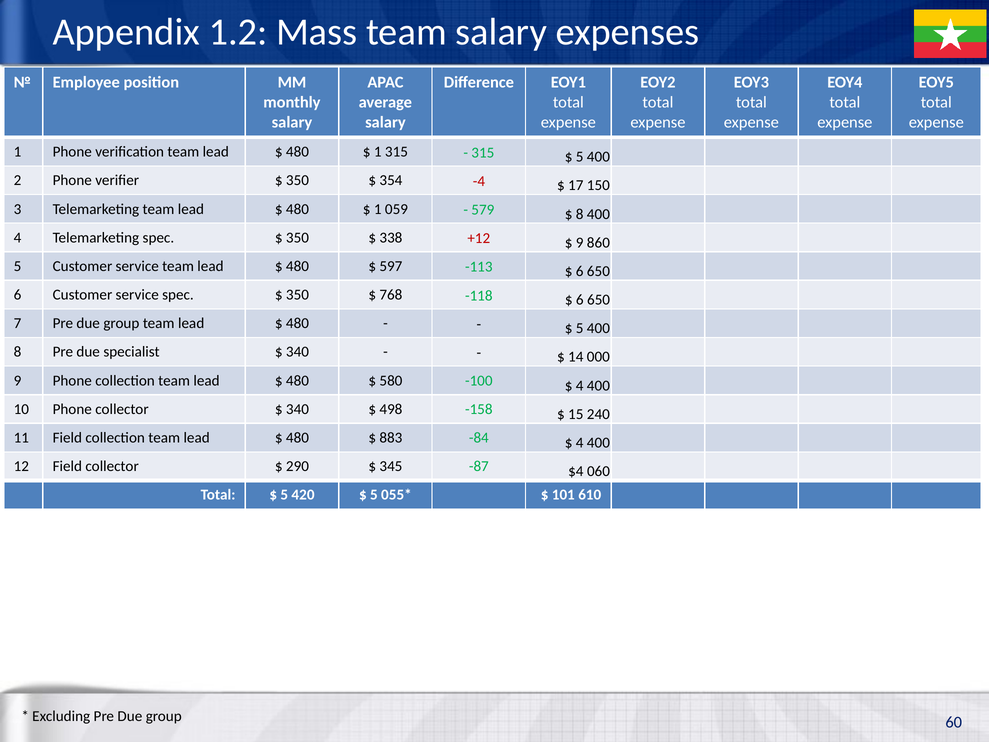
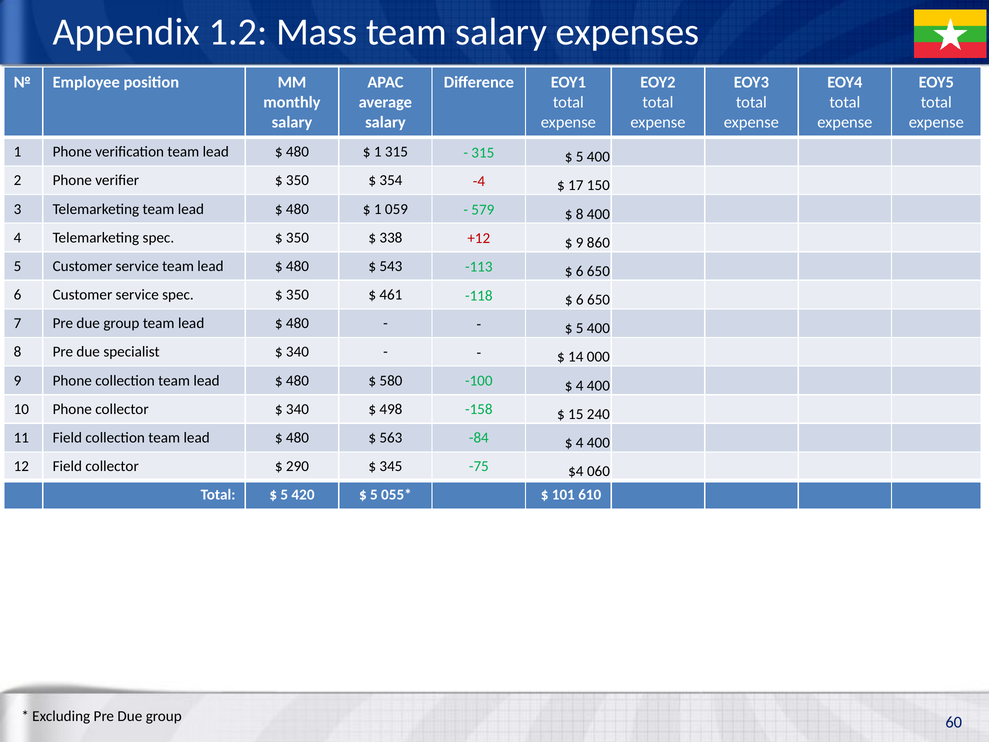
597: 597 -> 543
768: 768 -> 461
883: 883 -> 563
-87: -87 -> -75
